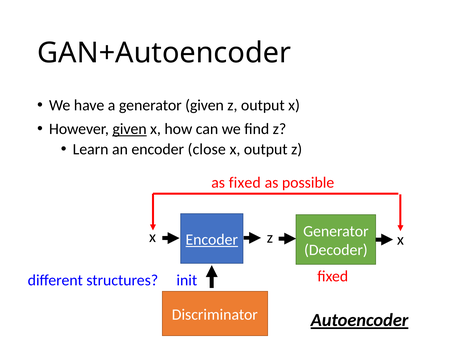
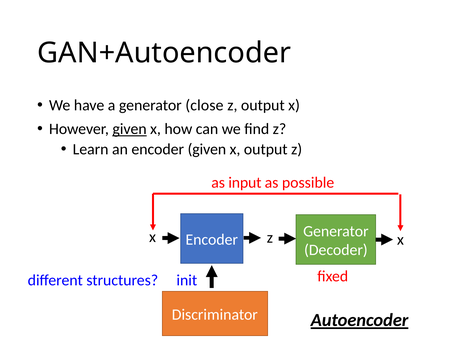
generator given: given -> close
encoder close: close -> given
as fixed: fixed -> input
Encoder at (212, 240) underline: present -> none
